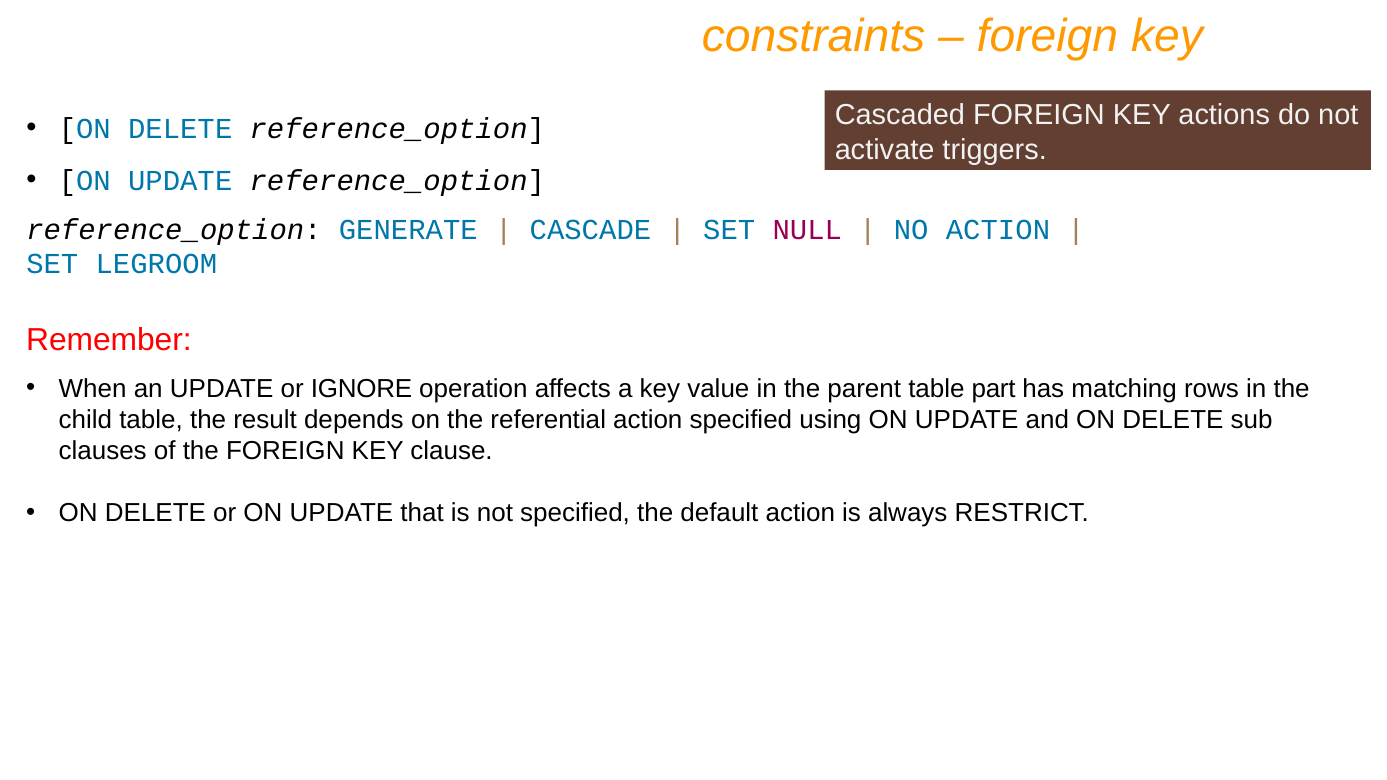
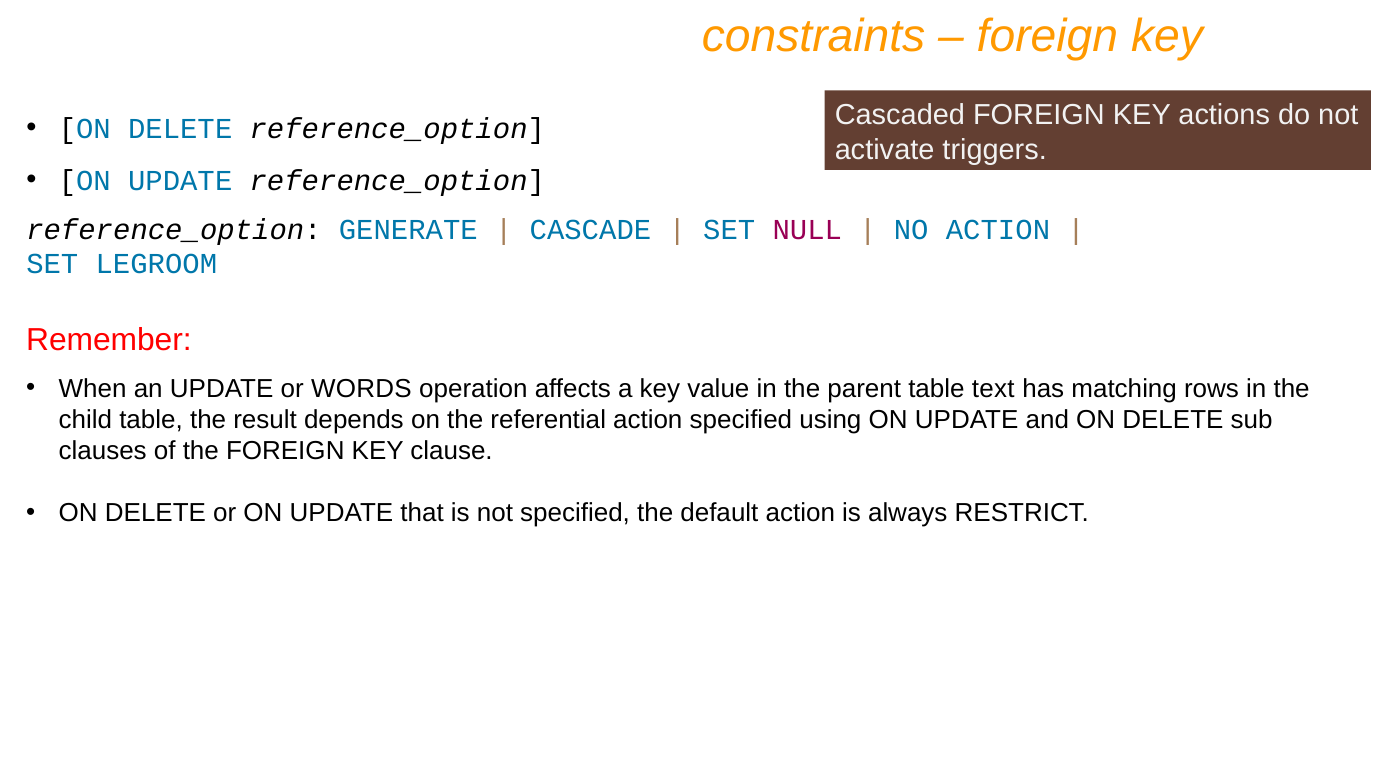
IGNORE: IGNORE -> WORDS
part: part -> text
